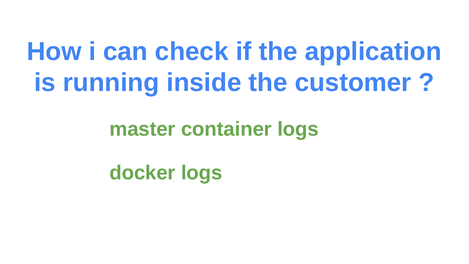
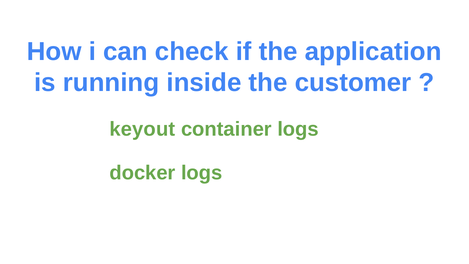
master: master -> keyout
